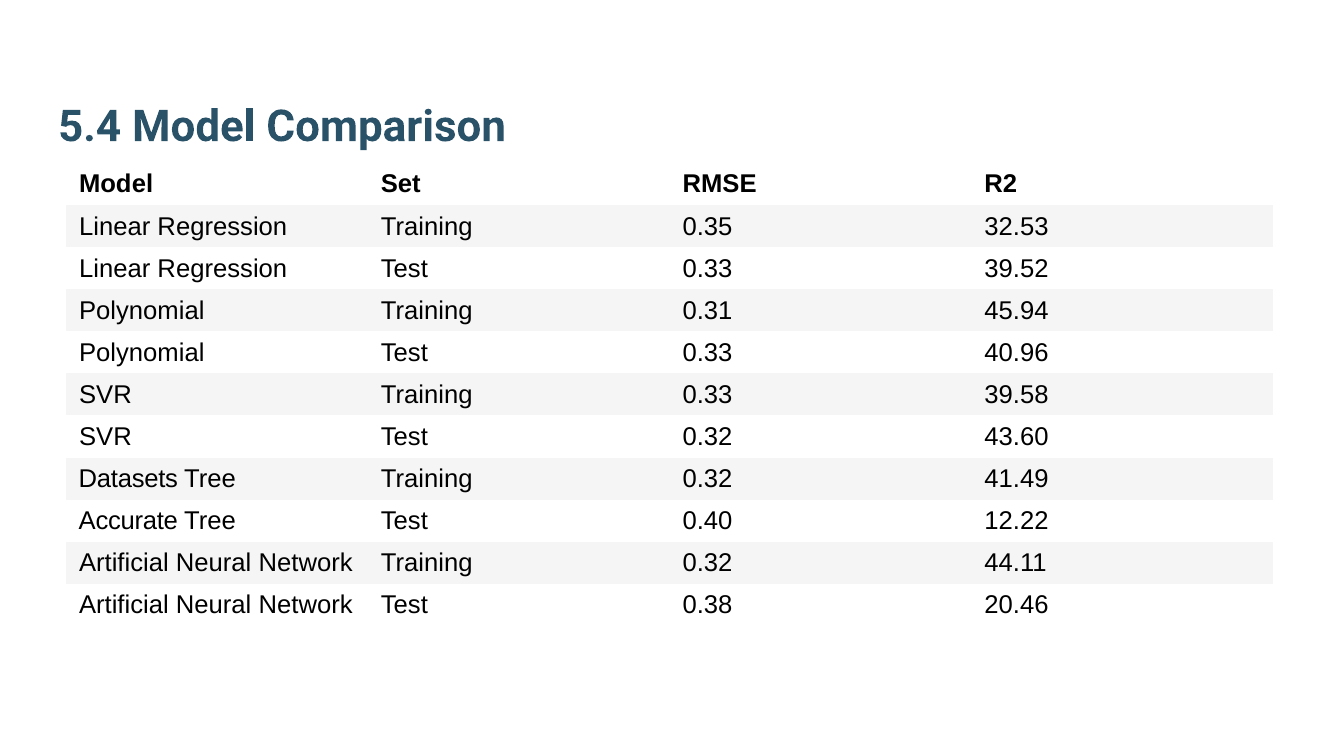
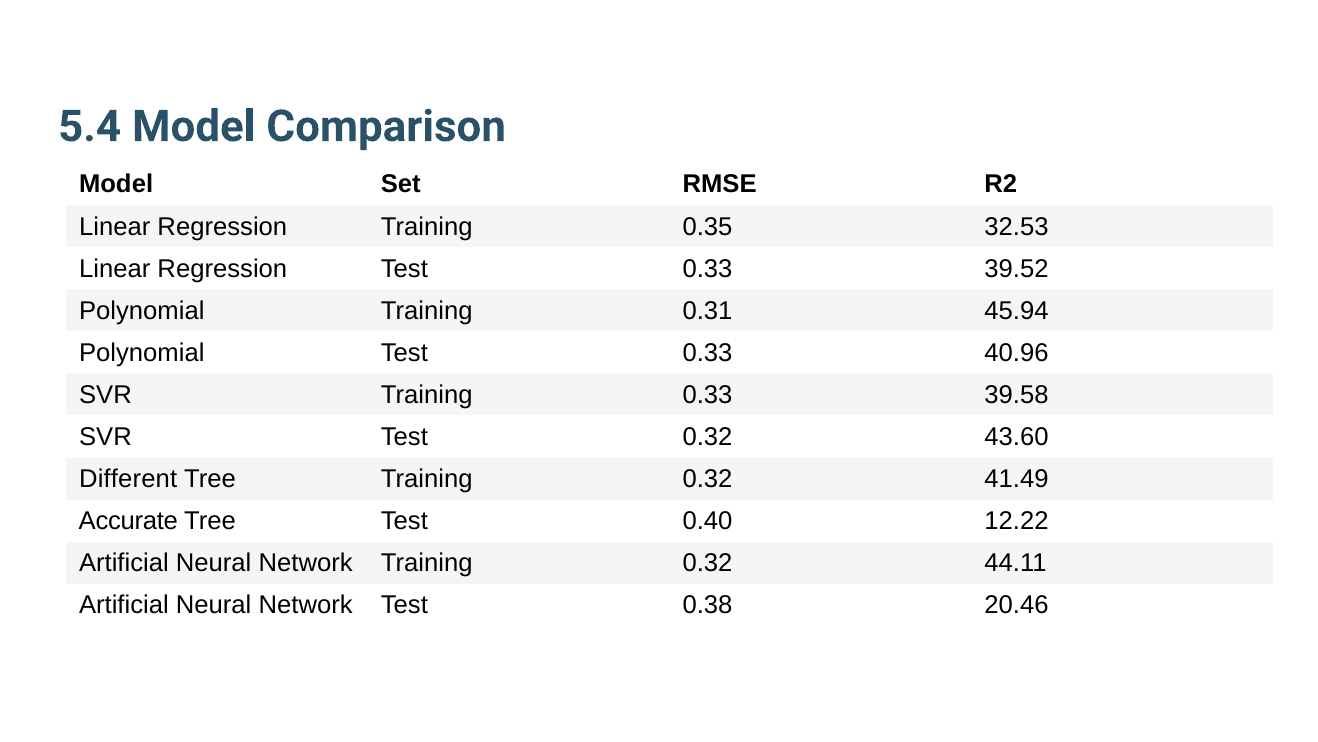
Datasets: Datasets -> Different
